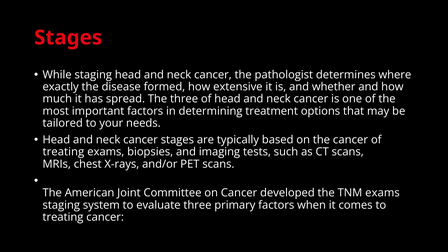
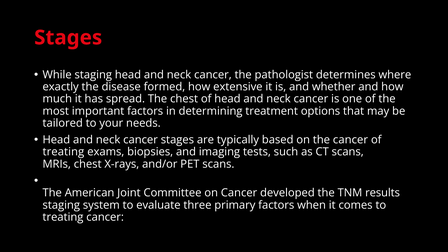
The three: three -> chest
TNM exams: exams -> results
